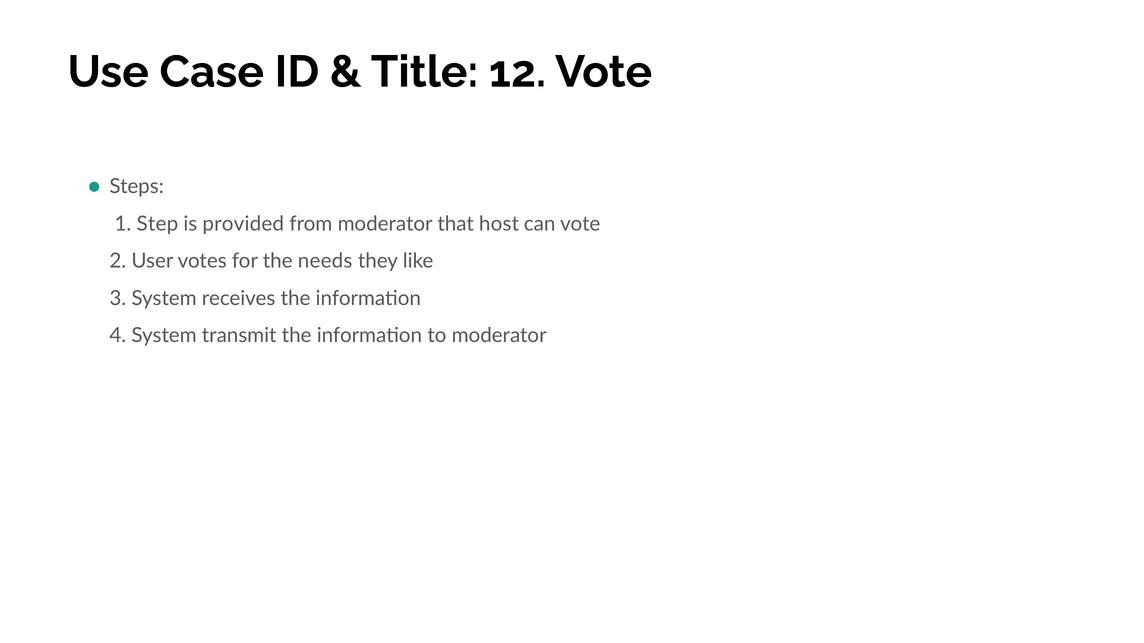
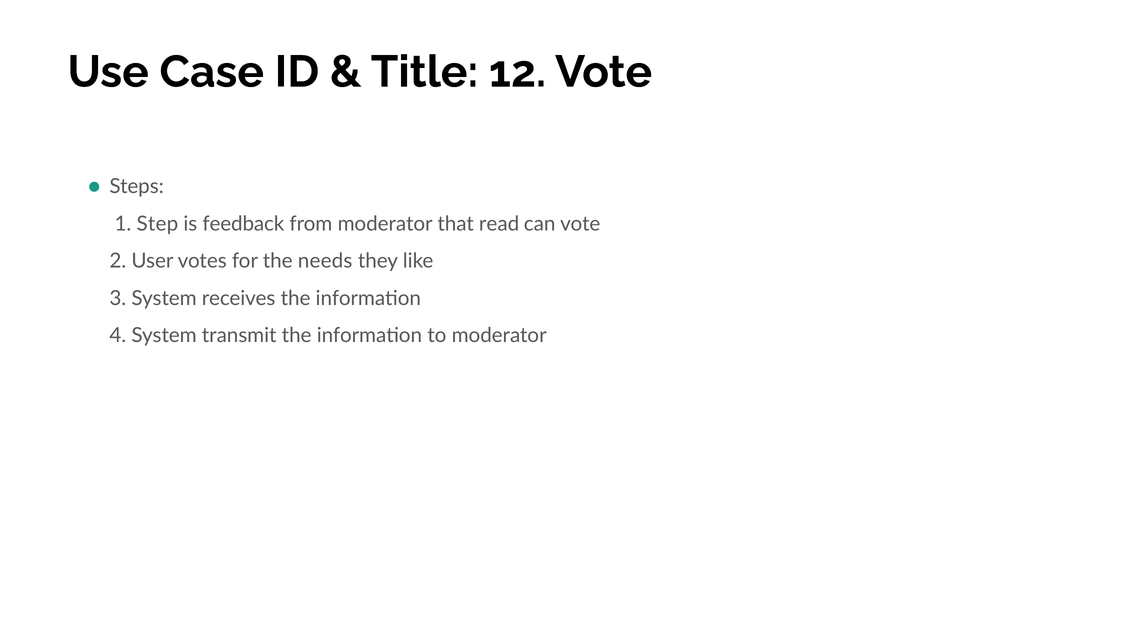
provided: provided -> feedback
host: host -> read
